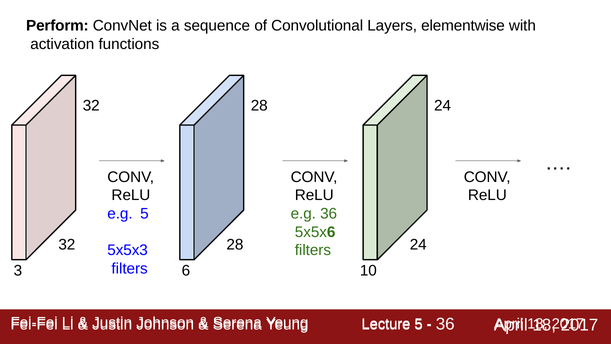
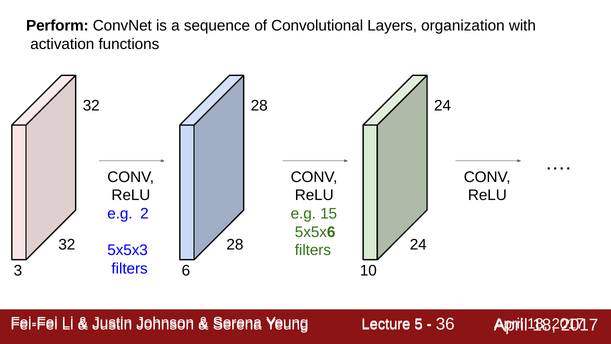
elementwise: elementwise -> organization
e.g 5: 5 -> 2
e.g 36: 36 -> 15
